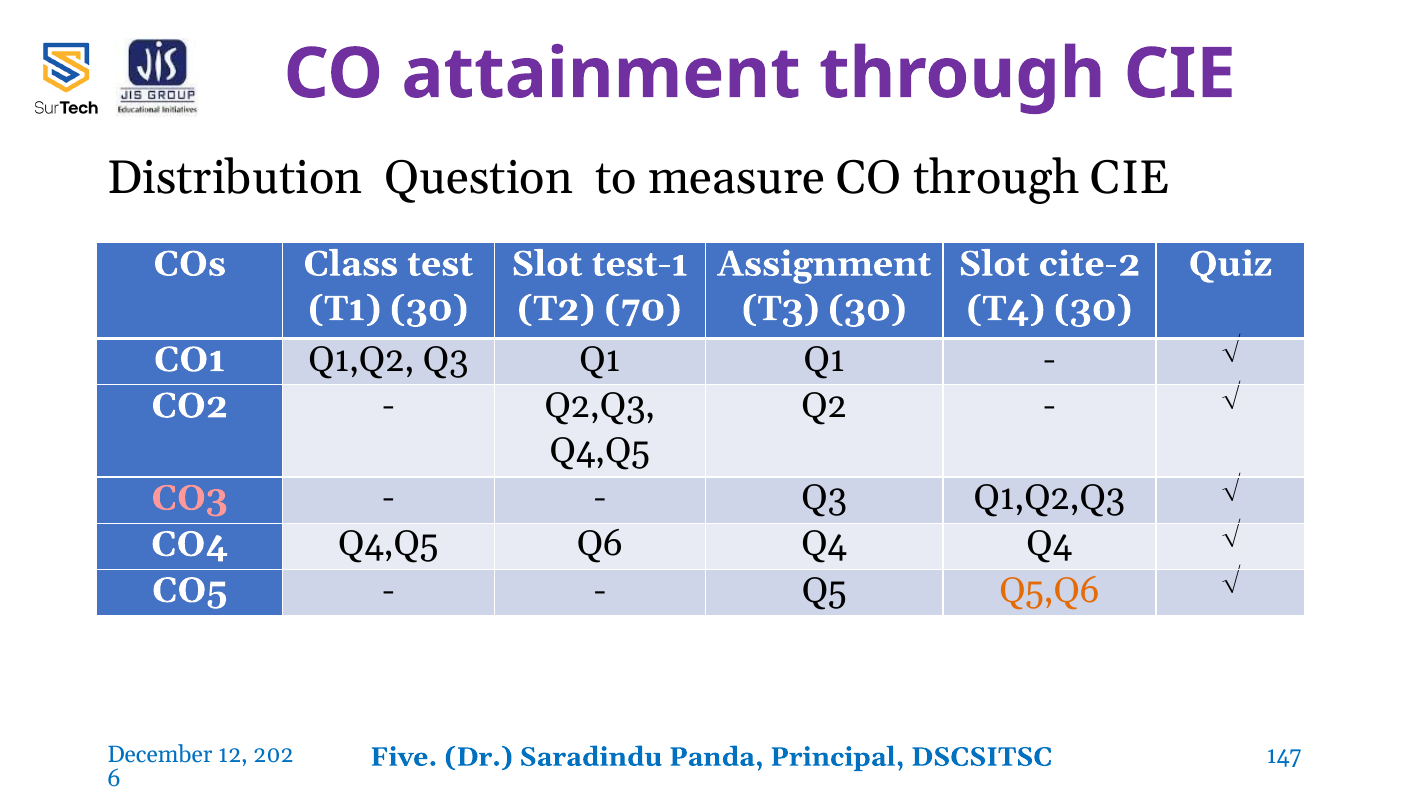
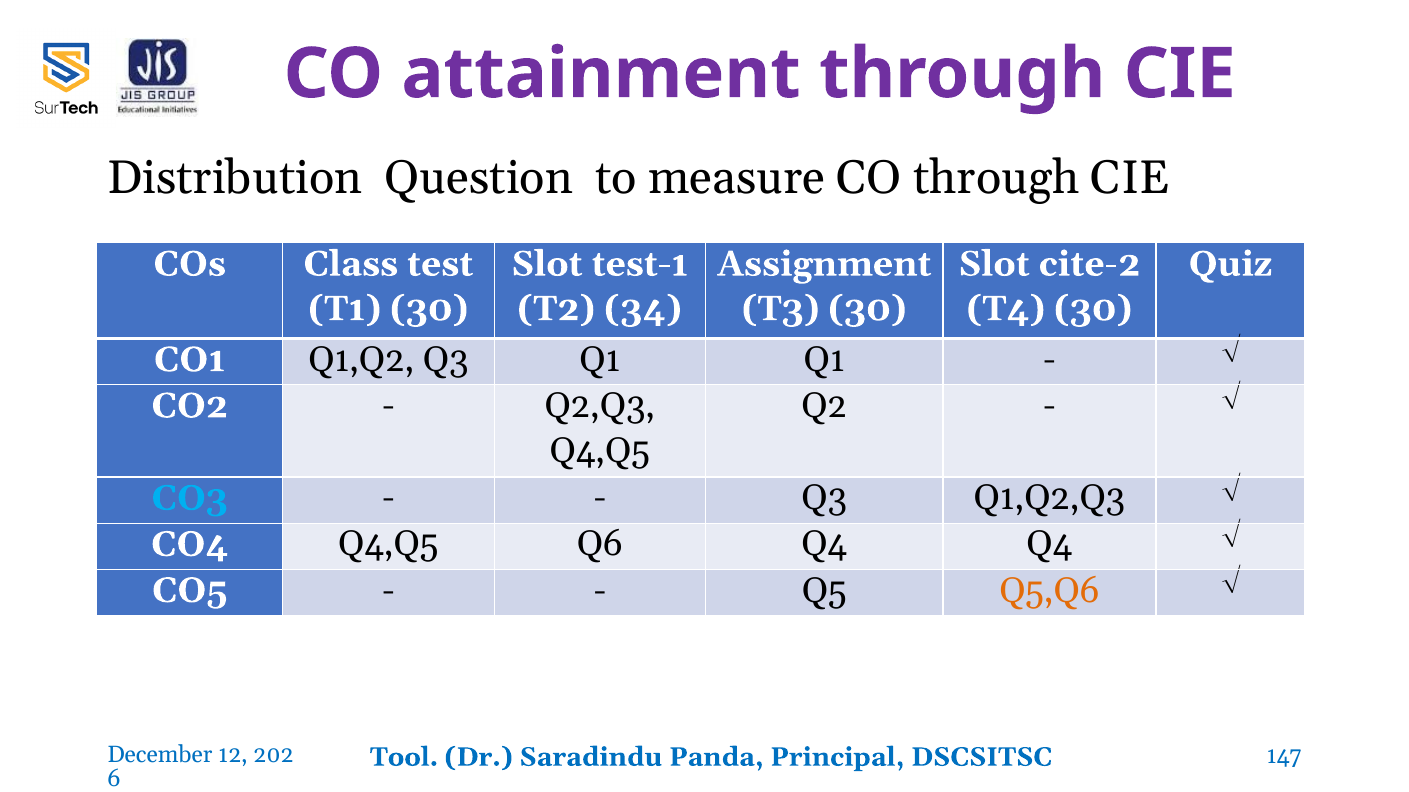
70: 70 -> 34
CO3 colour: pink -> light blue
Five: Five -> Tool
